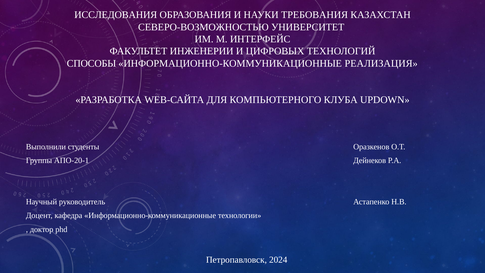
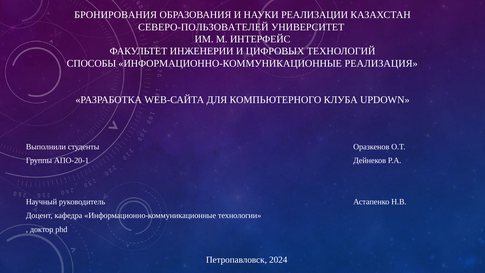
ИССЛЕДОВАНИЯ: ИССЛЕДОВАНИЯ -> БРОНИРОВАНИЯ
ТРЕБОВАНИЯ: ТРЕБОВАНИЯ -> РЕАЛИЗАЦИИ
СЕВЕРО-ВОЗМОЖНОСТЬЮ: СЕВЕРО-ВОЗМОЖНОСТЬЮ -> СЕВЕРО-ПОЛЬЗОВАТЕЛЕЙ
